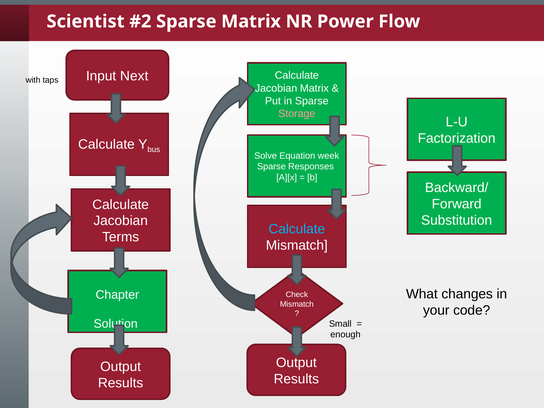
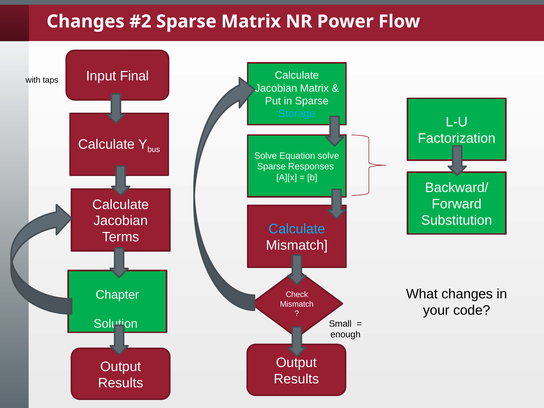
Scientist at (86, 21): Scientist -> Changes
Next: Next -> Final
Storage colour: pink -> light blue
Equation week: week -> solve
